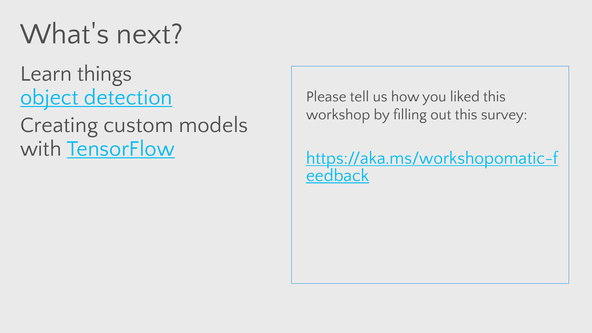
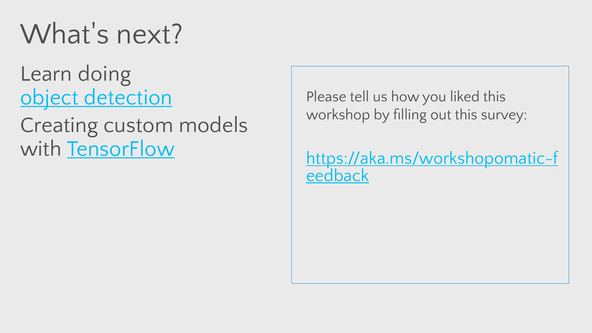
things: things -> doing
